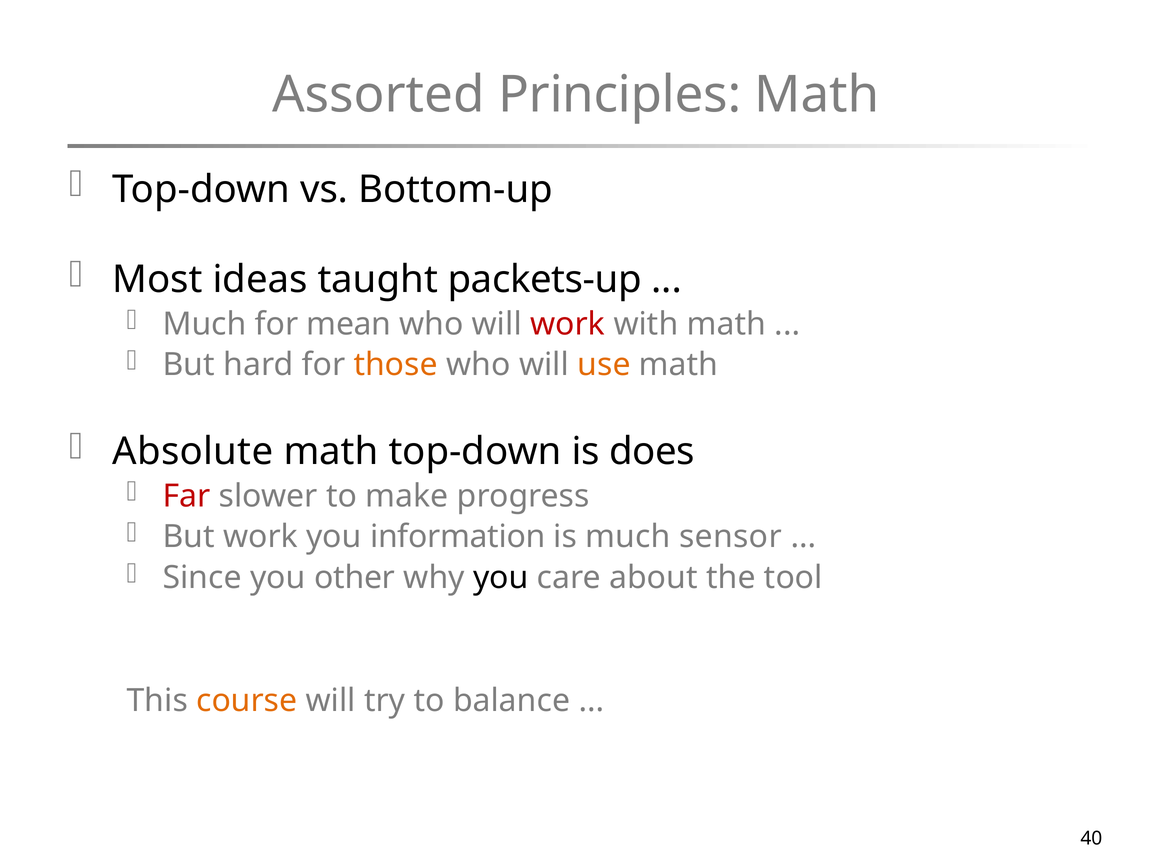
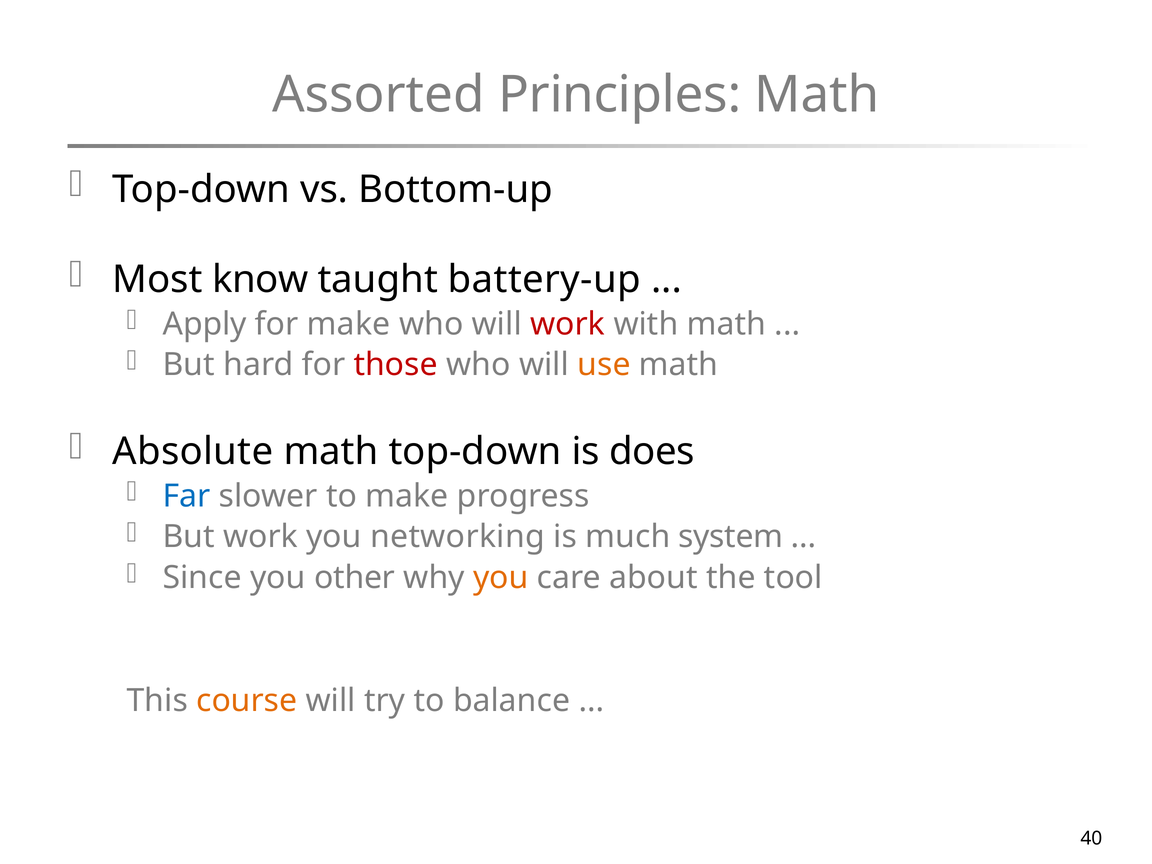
ideas: ideas -> know
packets-up: packets-up -> battery-up
Much at (205, 324): Much -> Apply
for mean: mean -> make
those colour: orange -> red
Far colour: red -> blue
information: information -> networking
sensor: sensor -> system
you at (501, 578) colour: black -> orange
